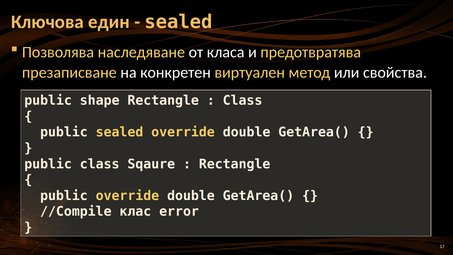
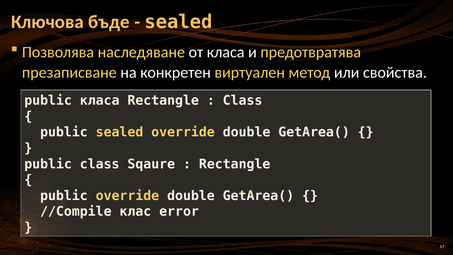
един: един -> бъде
public shape: shape -> класа
